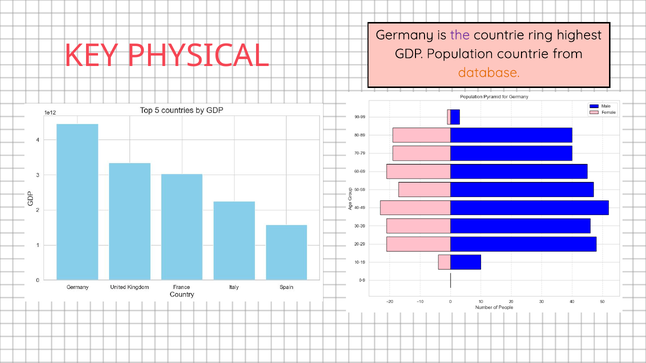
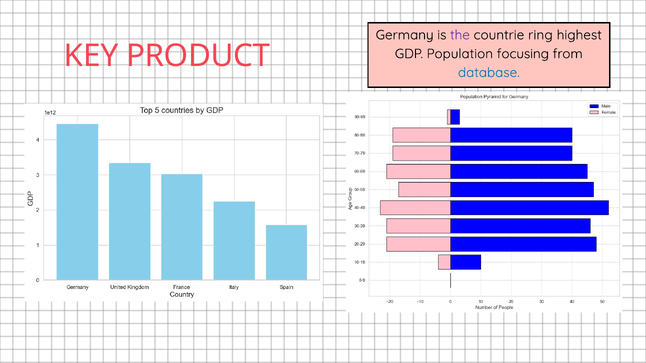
PHYSICAL: PHYSICAL -> PRODUCT
Population countrie: countrie -> focusing
database colour: orange -> blue
